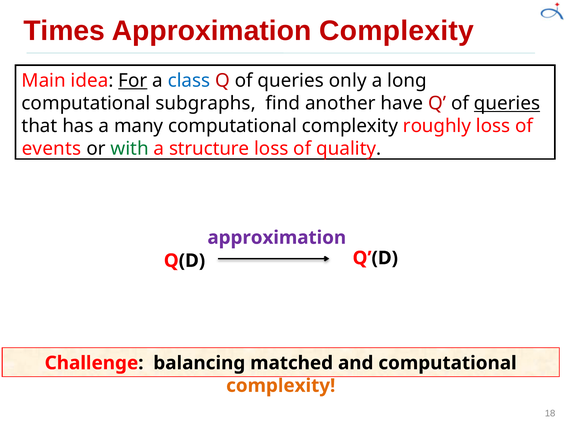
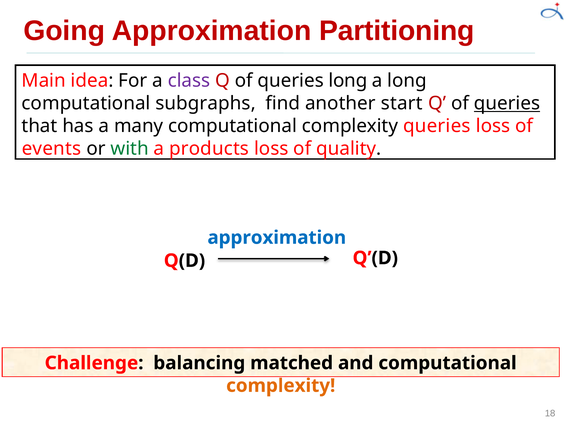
Times: Times -> Going
Approximation Complexity: Complexity -> Partitioning
For underline: present -> none
class colour: blue -> purple
queries only: only -> long
have: have -> start
complexity roughly: roughly -> queries
structure: structure -> products
approximation at (277, 238) colour: purple -> blue
